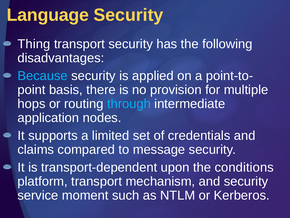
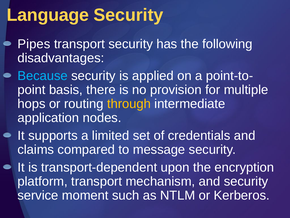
Thing: Thing -> Pipes
through colour: light blue -> yellow
conditions: conditions -> encryption
